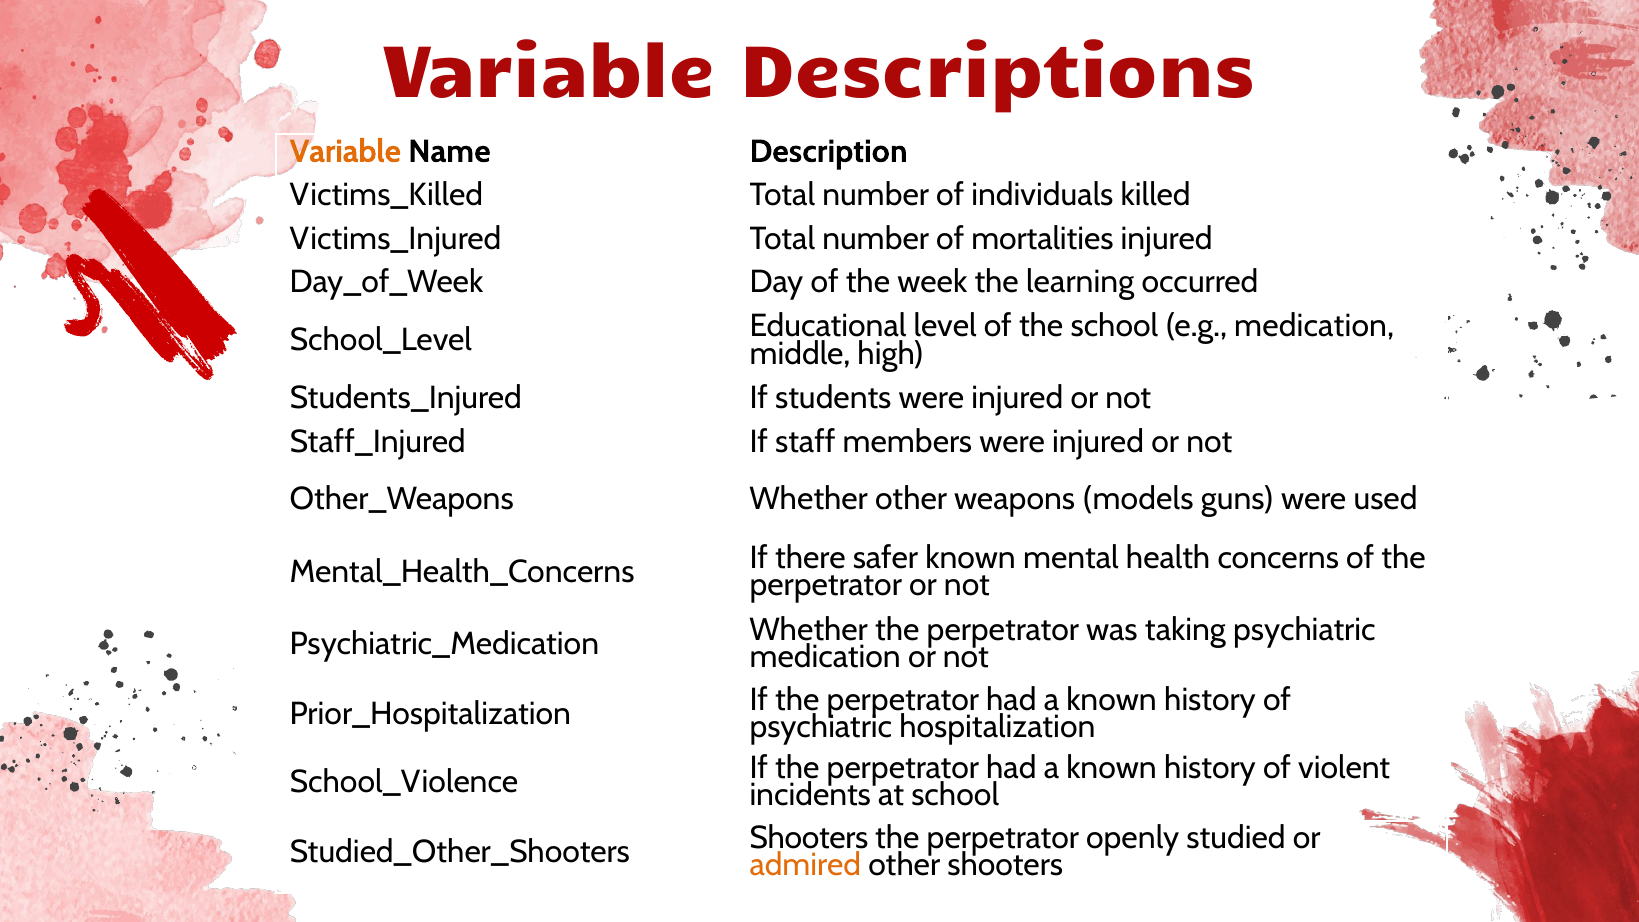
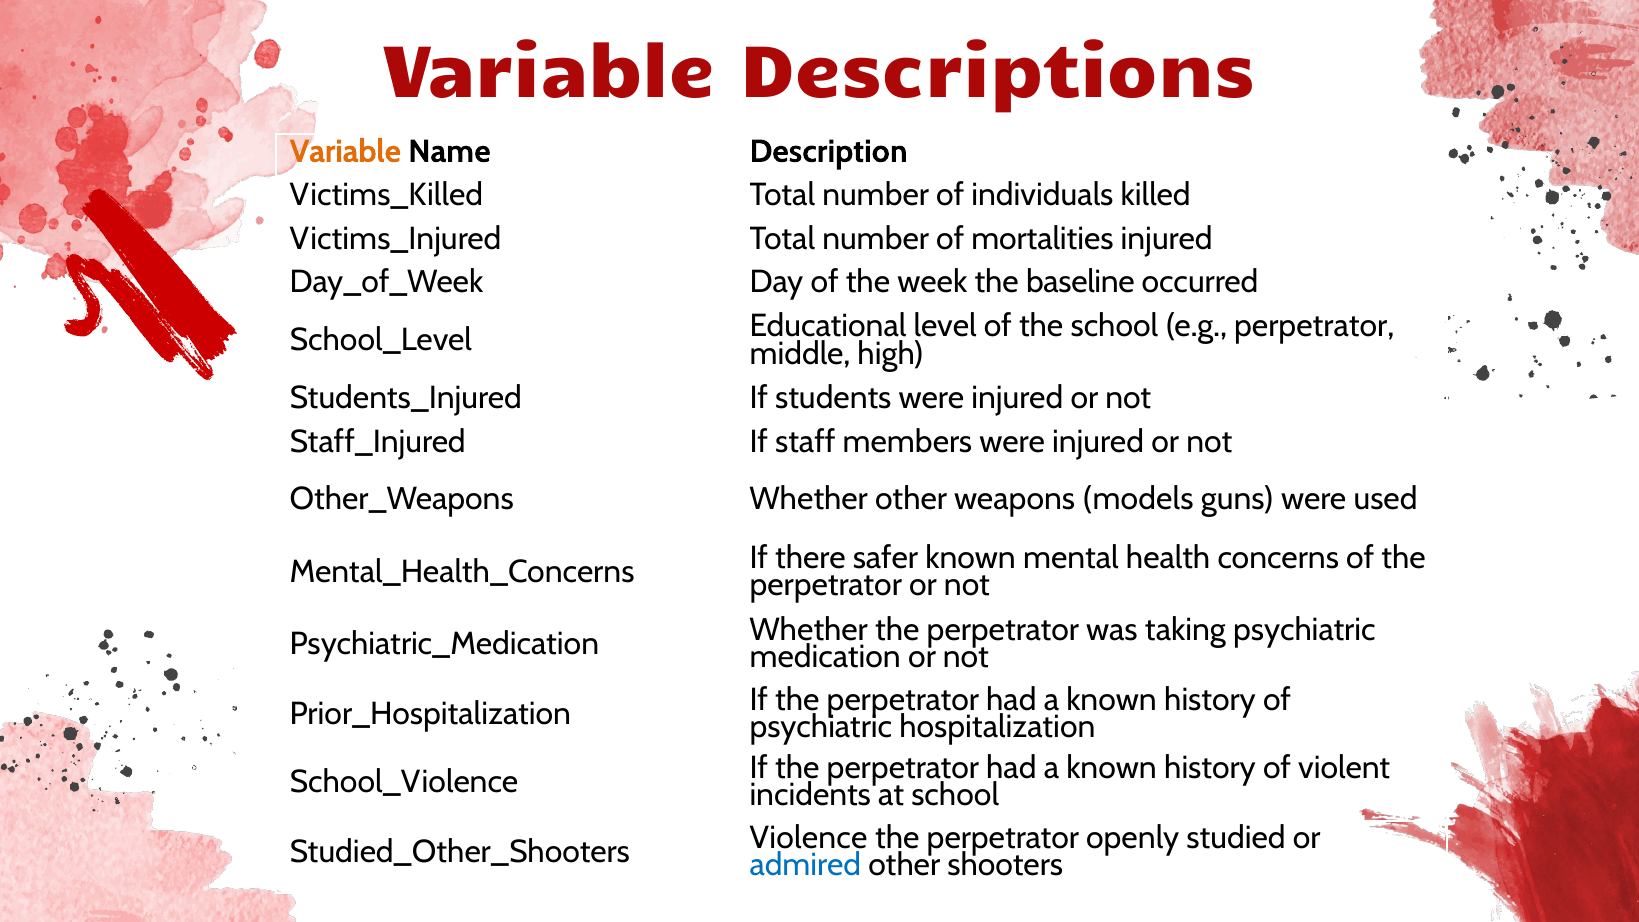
learning: learning -> baseline
e.g medication: medication -> perpetrator
Shooters at (809, 838): Shooters -> Violence
admired colour: orange -> blue
